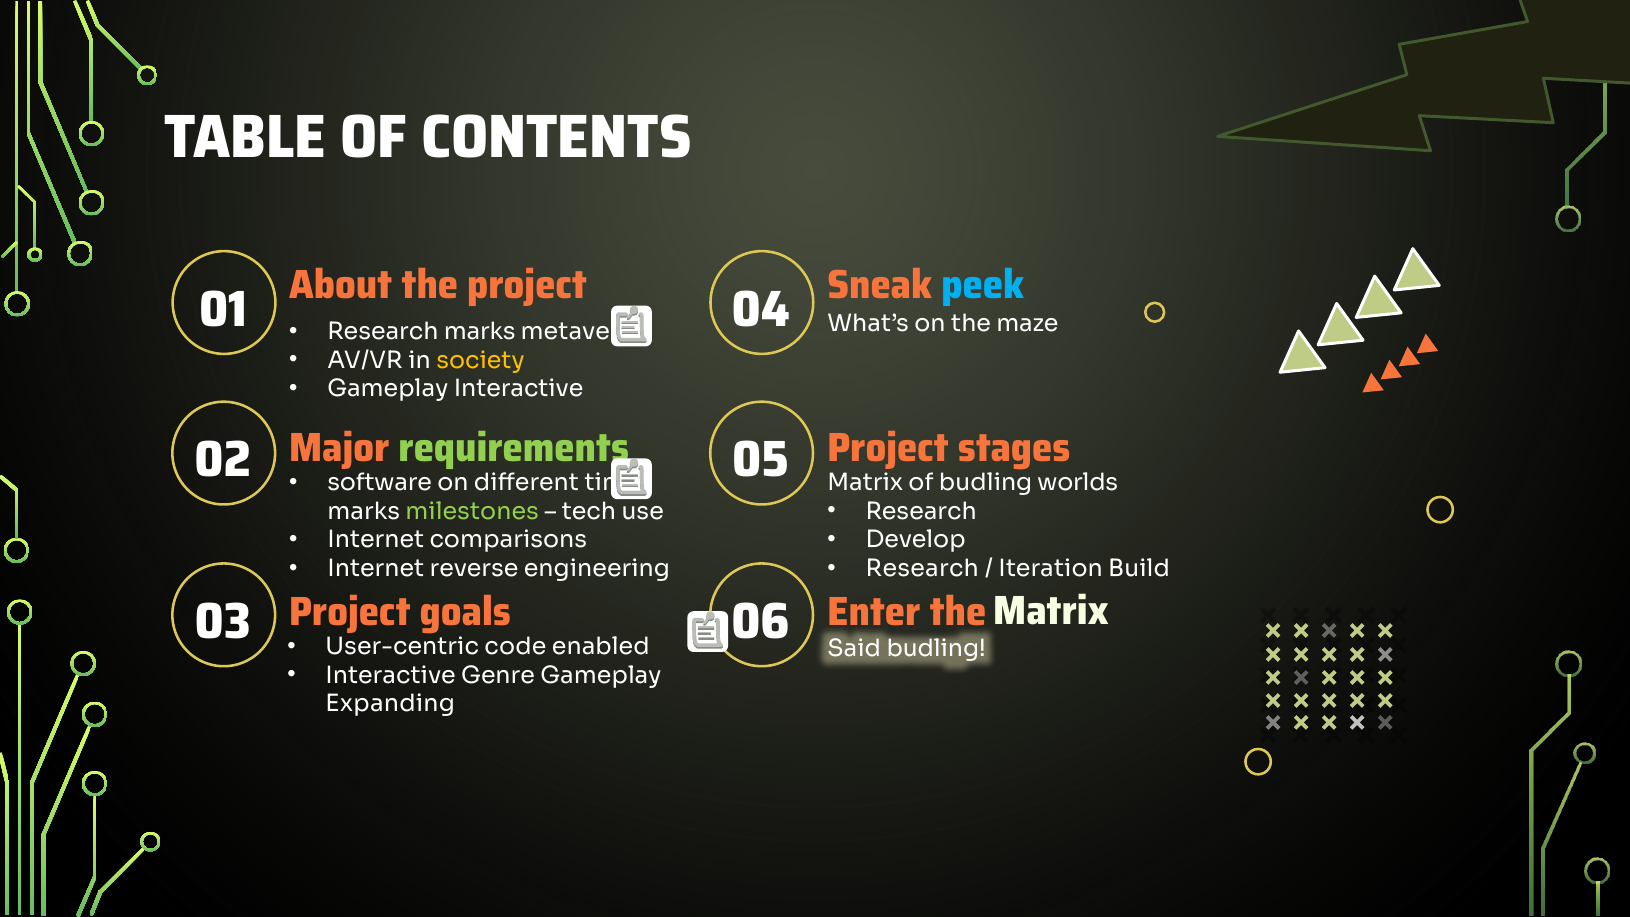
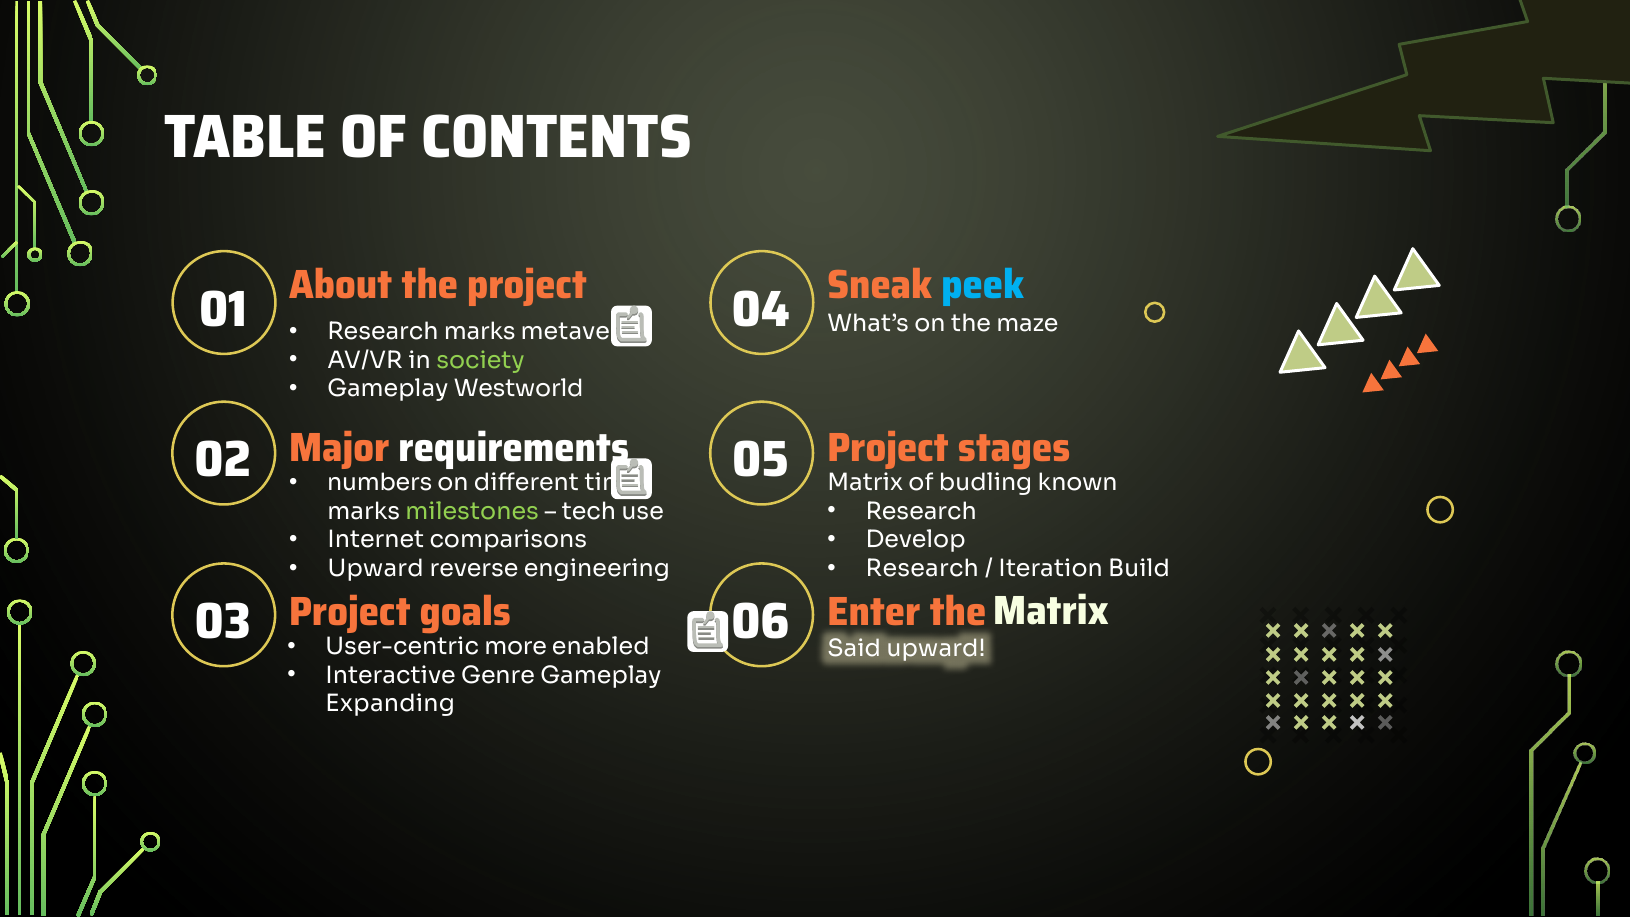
society colour: yellow -> light green
Gameplay Interactive: Interactive -> Westworld
requirements colour: light green -> white
software: software -> numbers
worlds: worlds -> known
Internet at (376, 568): Internet -> Upward
code: code -> more
Said budling: budling -> upward
